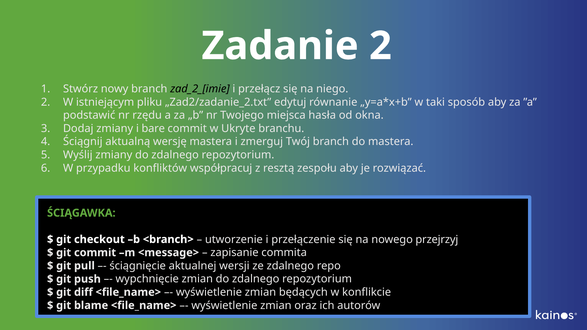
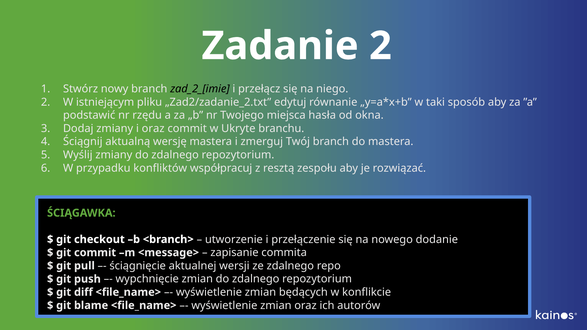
i bare: bare -> oraz
przejrzyj: przejrzyj -> dodanie
